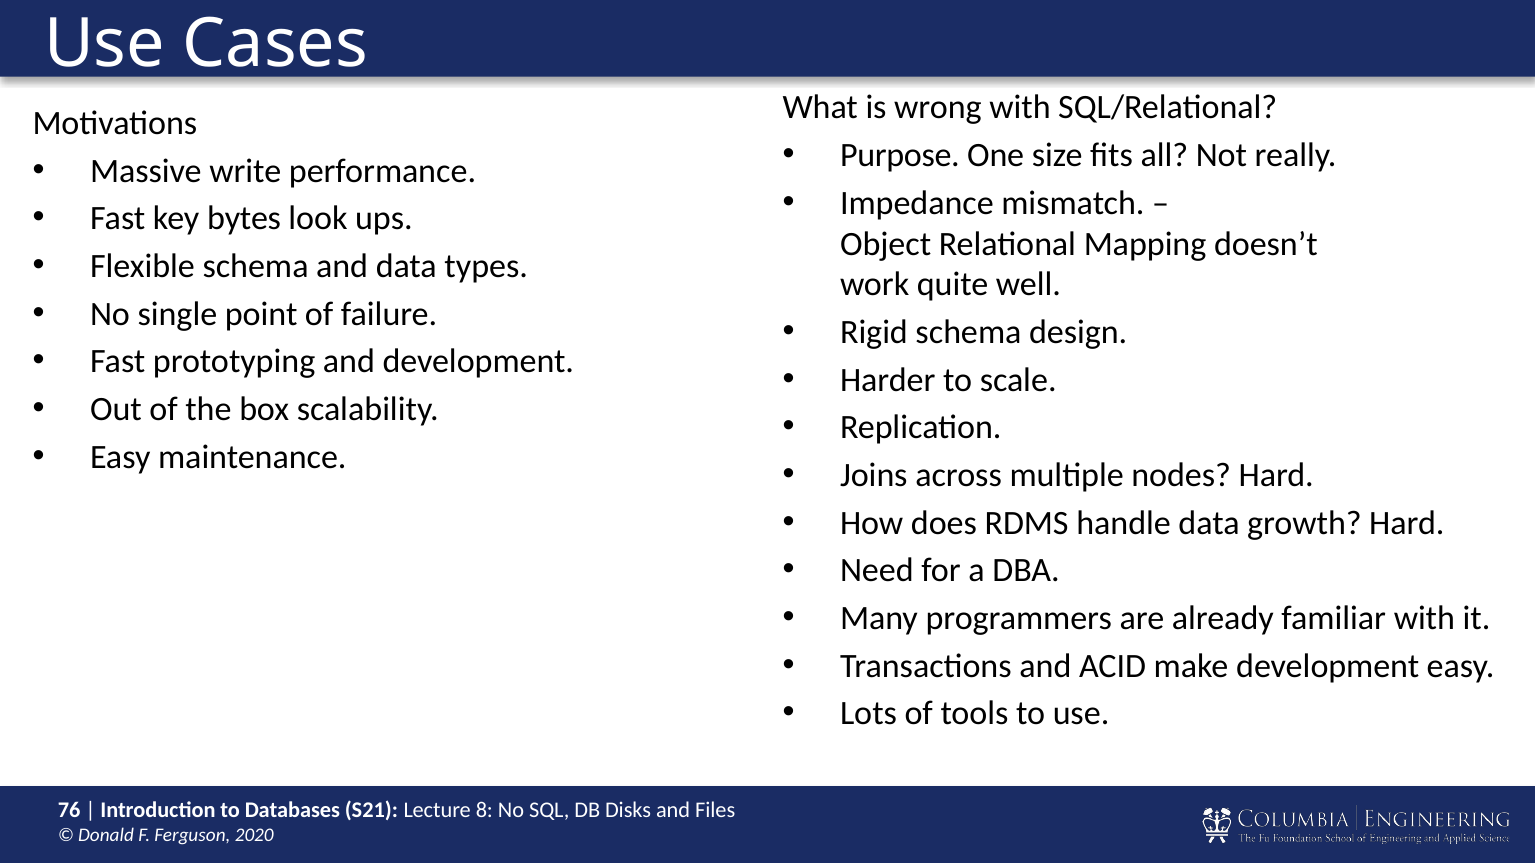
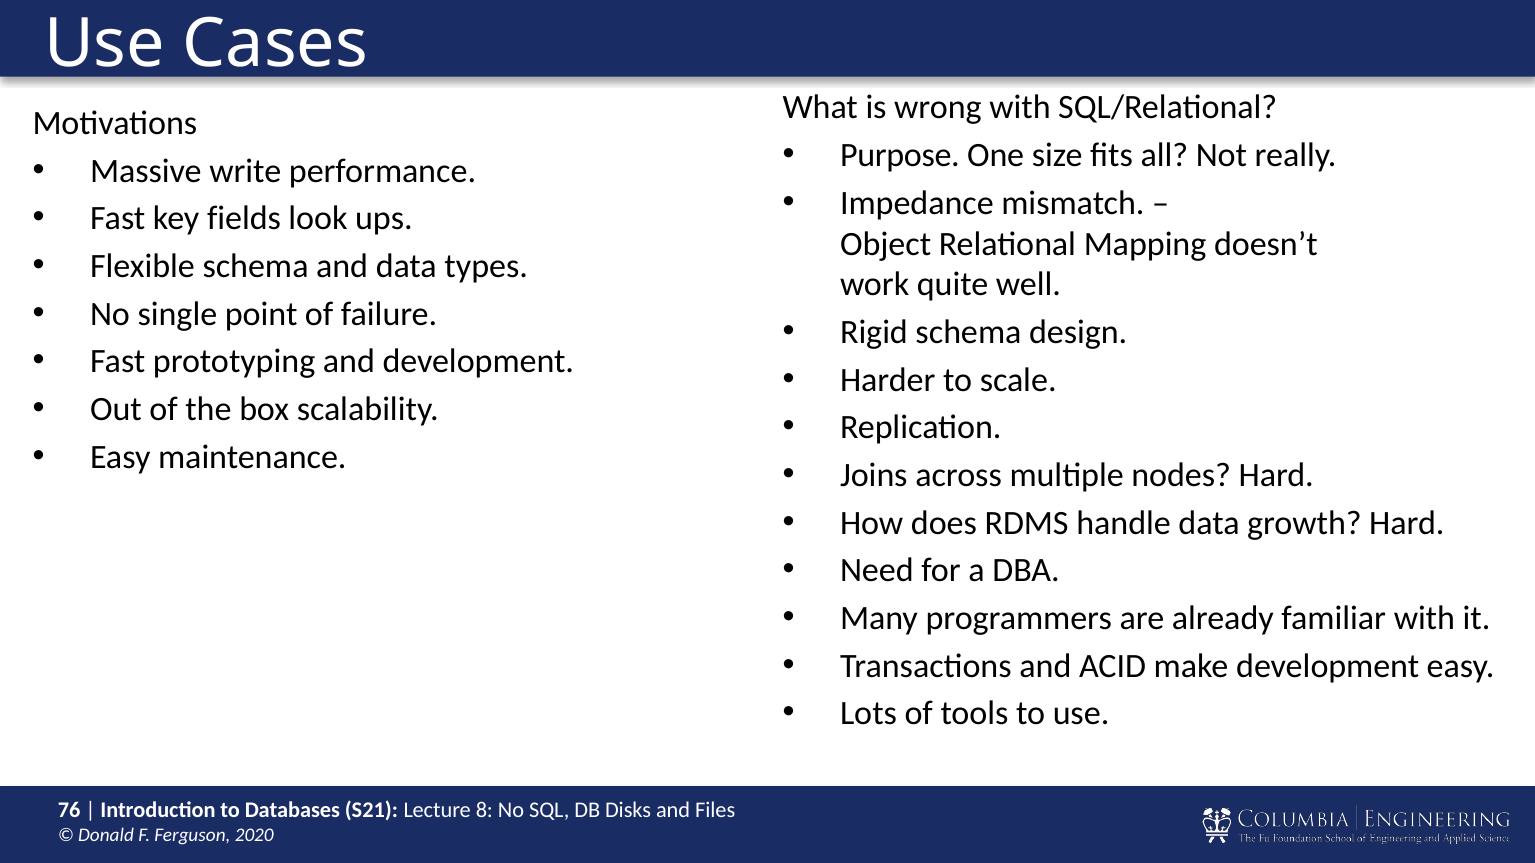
bytes: bytes -> fields
